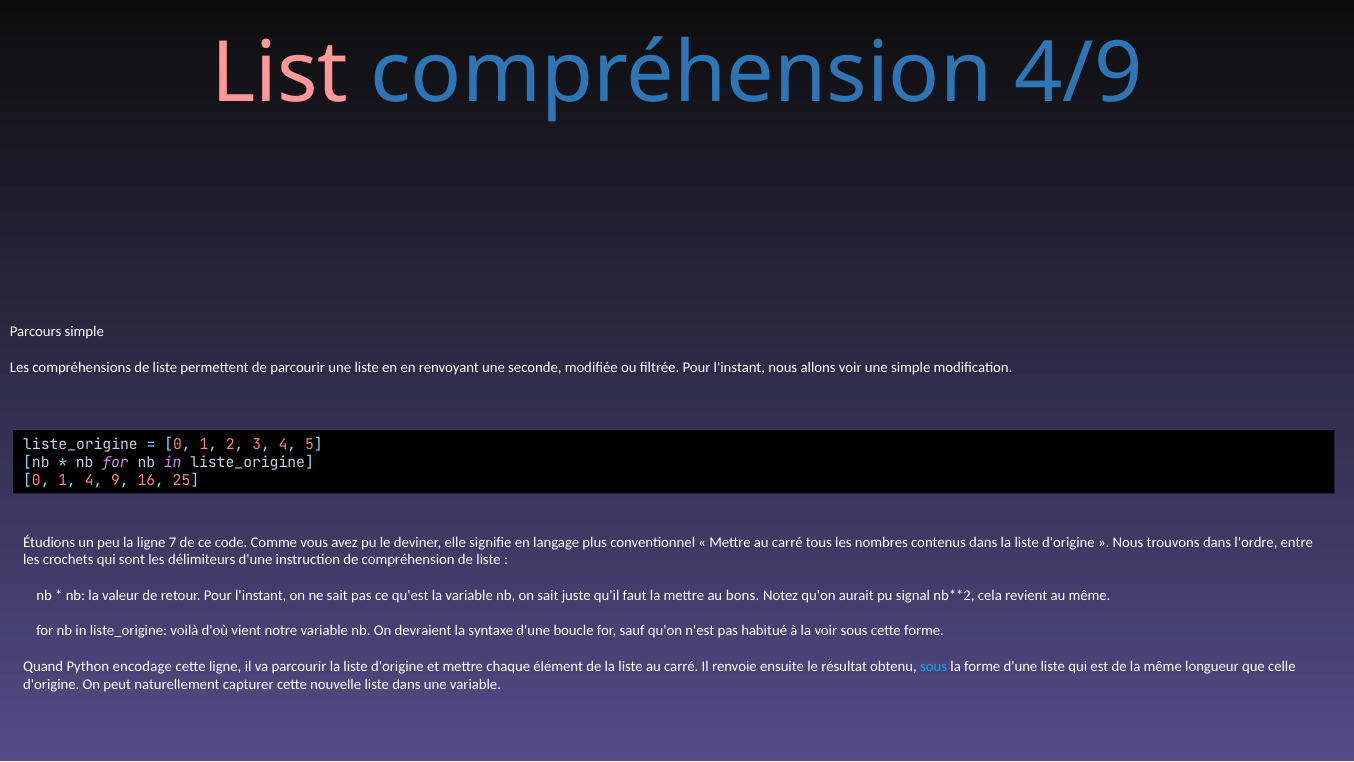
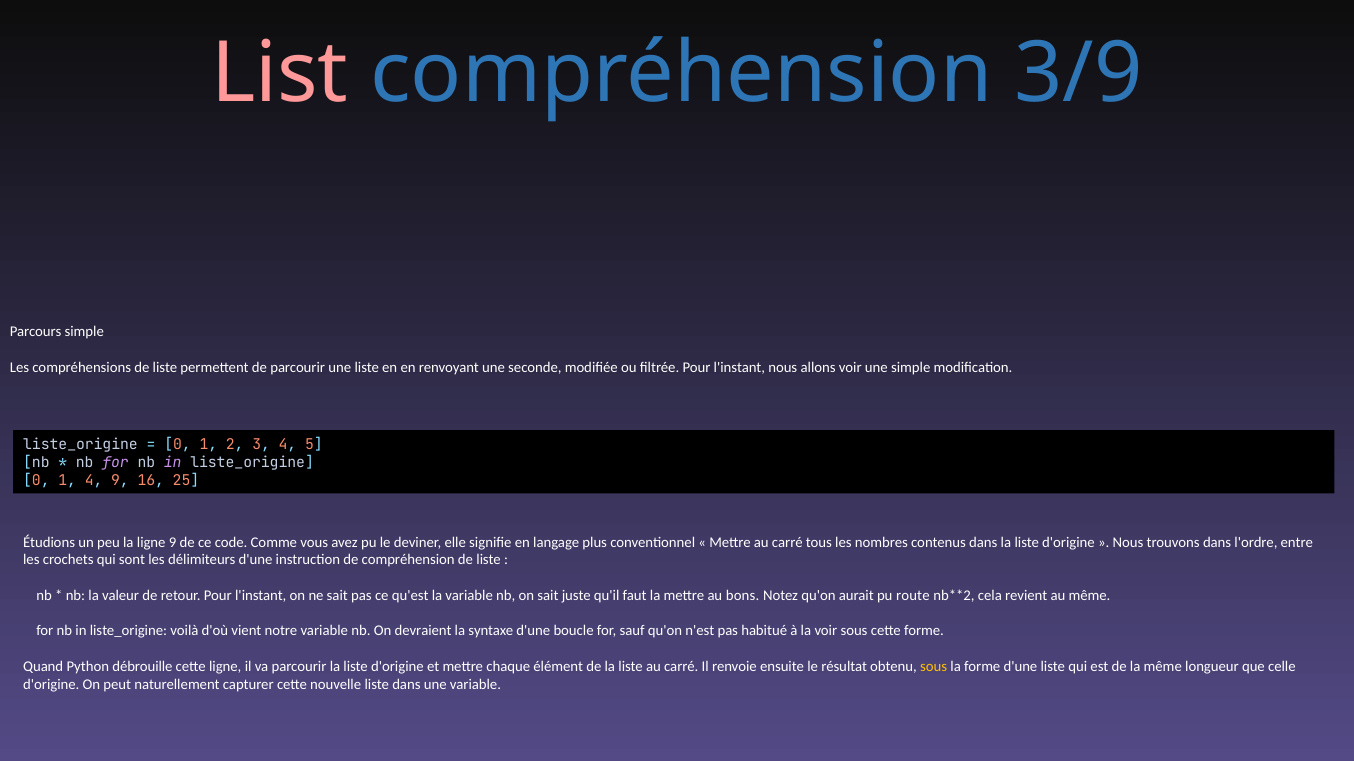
4/9: 4/9 -> 3/9
ligne 7: 7 -> 9
signal: signal -> route
encodage: encodage -> débrouille
sous at (934, 666) colour: light blue -> yellow
